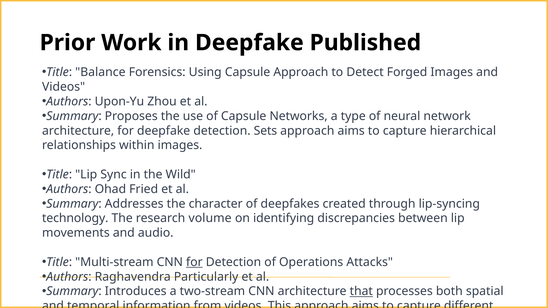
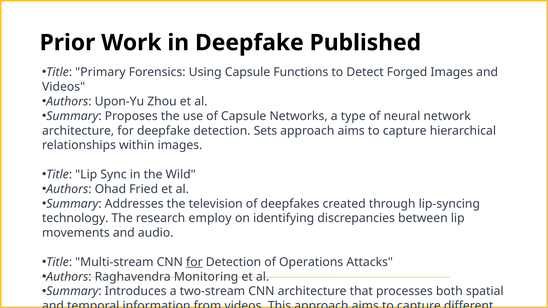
Balance: Balance -> Primary
Capsule Approach: Approach -> Functions
character: character -> television
volume: volume -> employ
Particularly: Particularly -> Monitoring
that underline: present -> none
